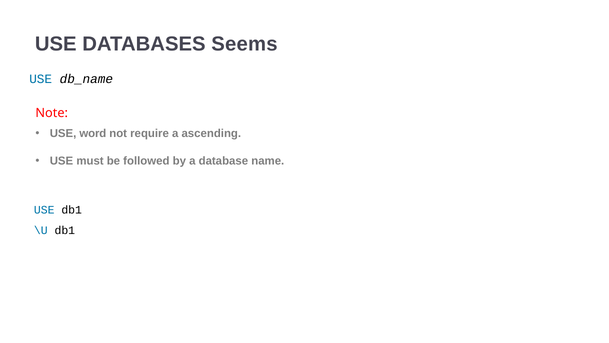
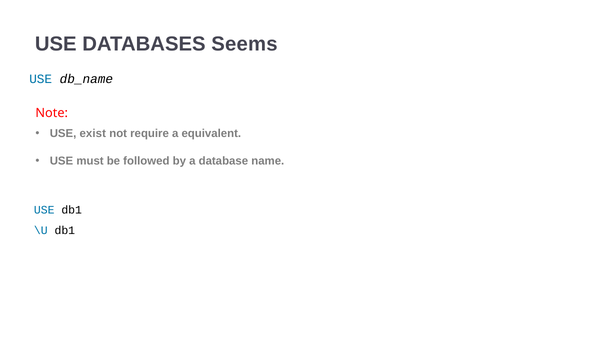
word: word -> exist
ascending: ascending -> equivalent
